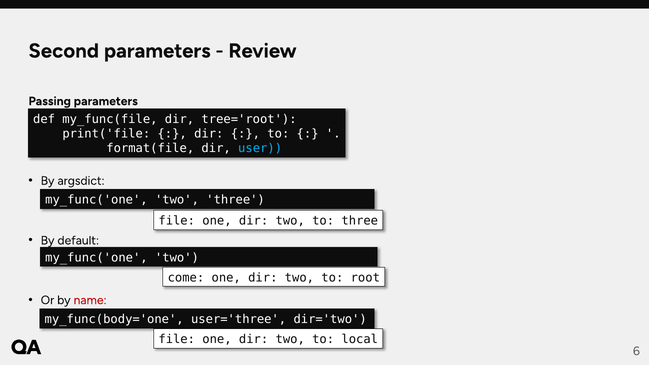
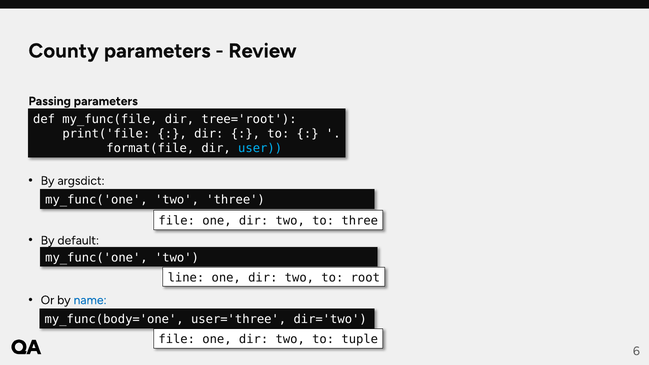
Second: Second -> County
come: come -> line
name colour: red -> blue
local: local -> tuple
